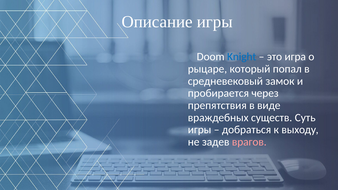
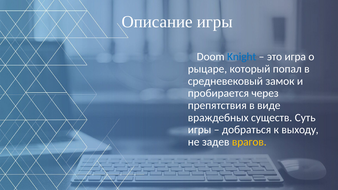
врагов colour: pink -> yellow
